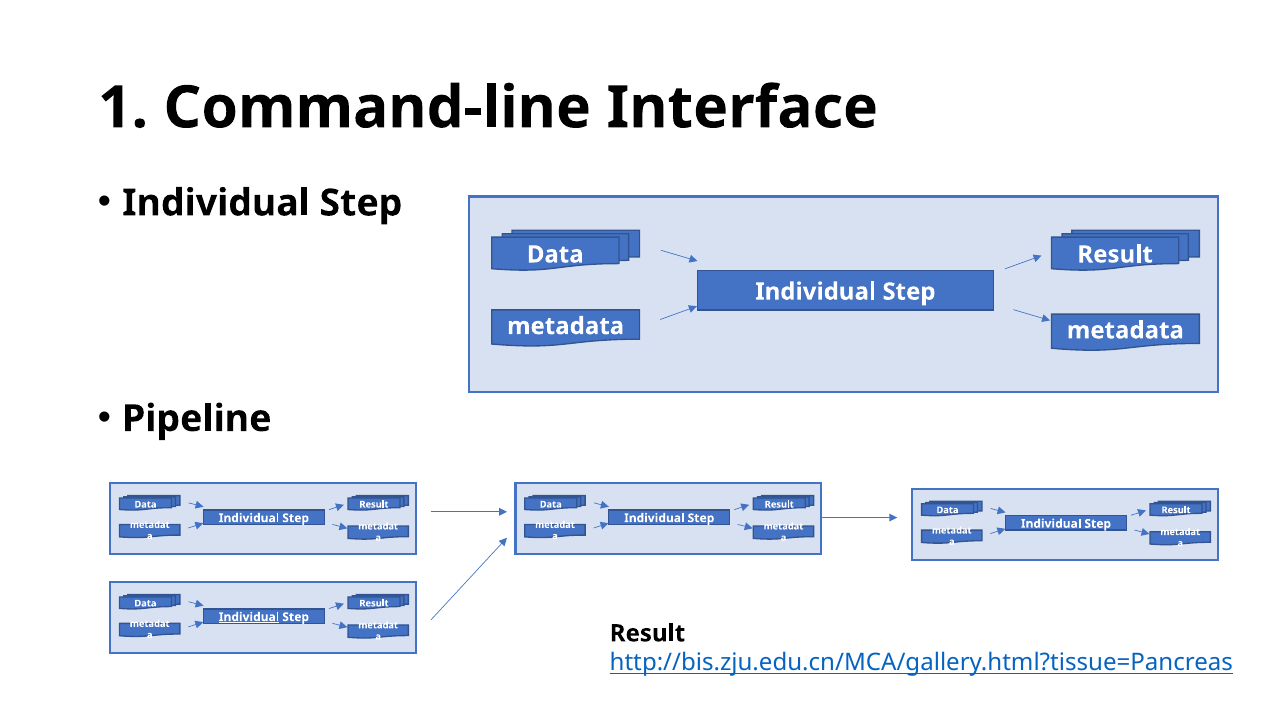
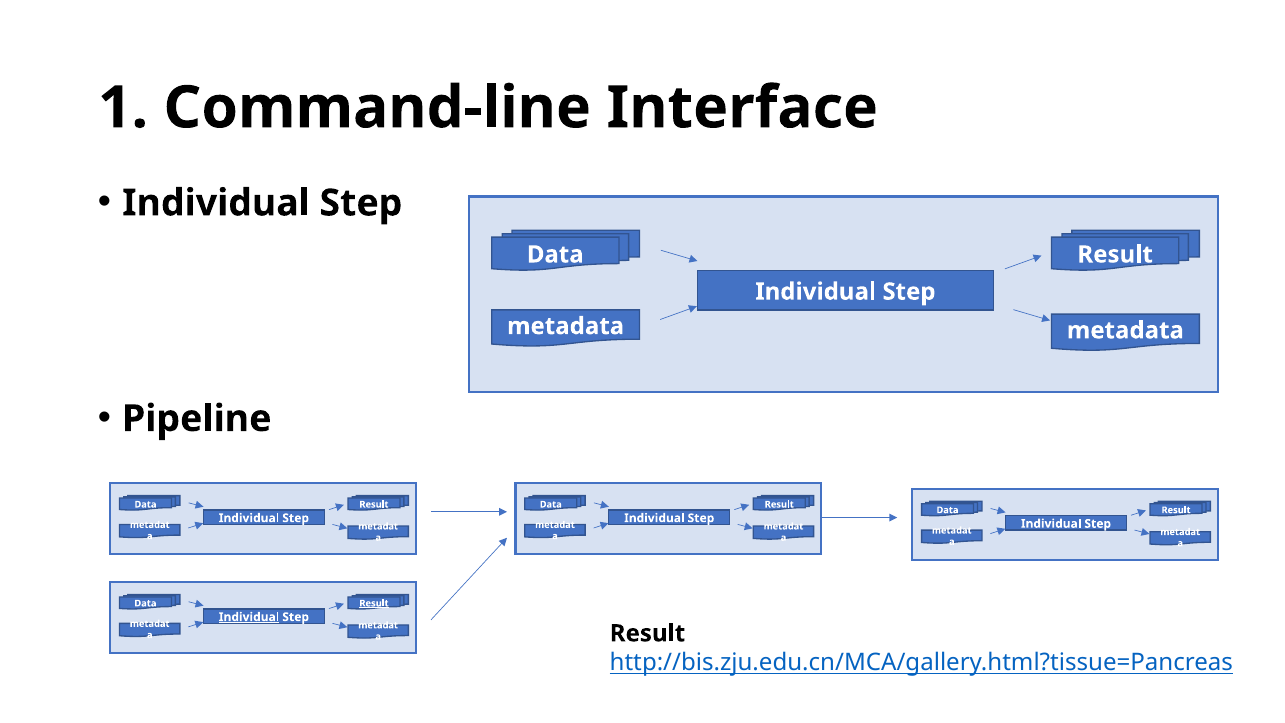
Result at (374, 603) underline: none -> present
